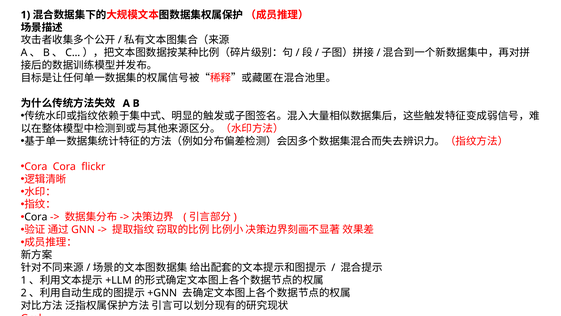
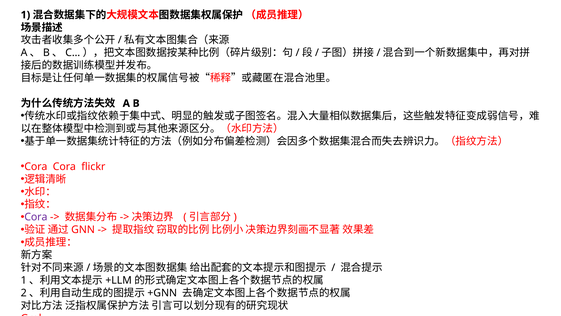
Cora at (36, 217) colour: black -> purple
